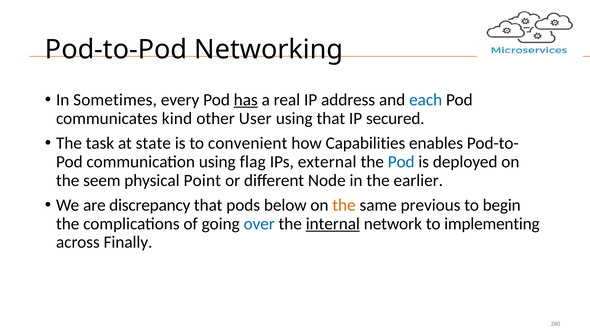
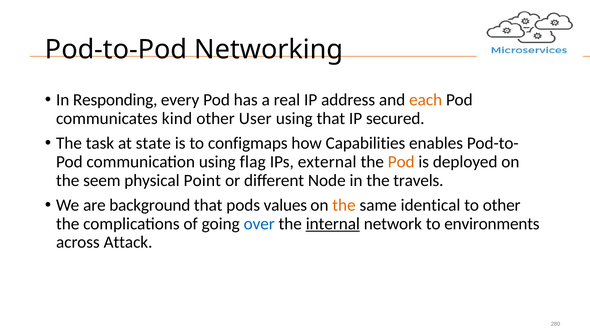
Sometimes: Sometimes -> Responding
has underline: present -> none
each colour: blue -> orange
convenient: convenient -> configmaps
Pod at (401, 162) colour: blue -> orange
earlier: earlier -> travels
discrepancy: discrepancy -> background
below: below -> values
previous: previous -> identical
to begin: begin -> other
implementing: implementing -> environments
Finally: Finally -> Attack
